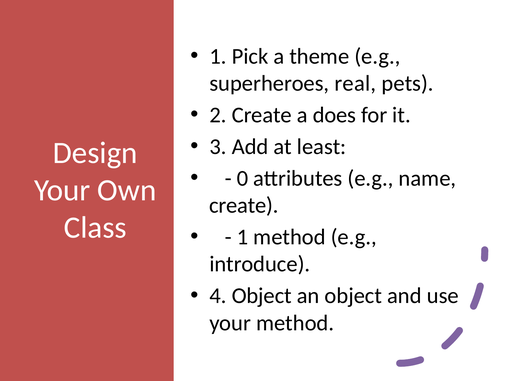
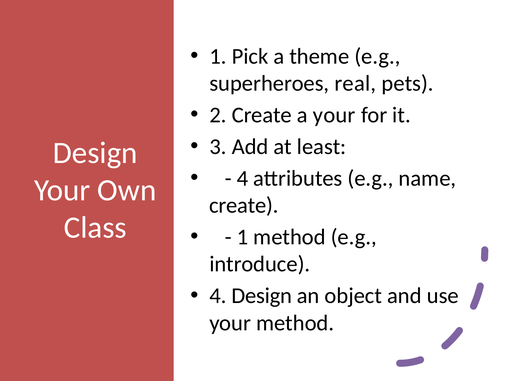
a does: does -> your
0 at (242, 178): 0 -> 4
4 Object: Object -> Design
